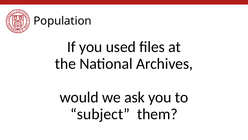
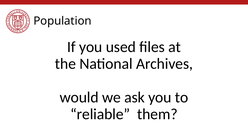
subject: subject -> reliable
